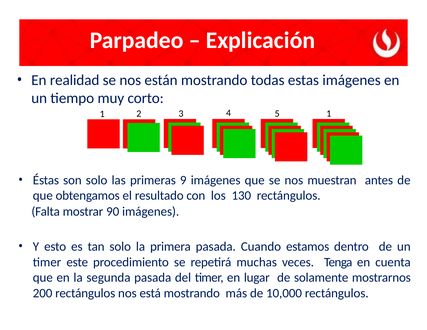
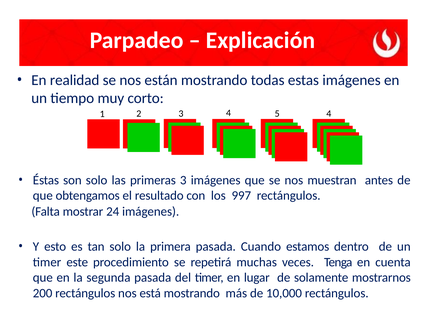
5 1: 1 -> 4
primeras 9: 9 -> 3
130: 130 -> 997
90: 90 -> 24
